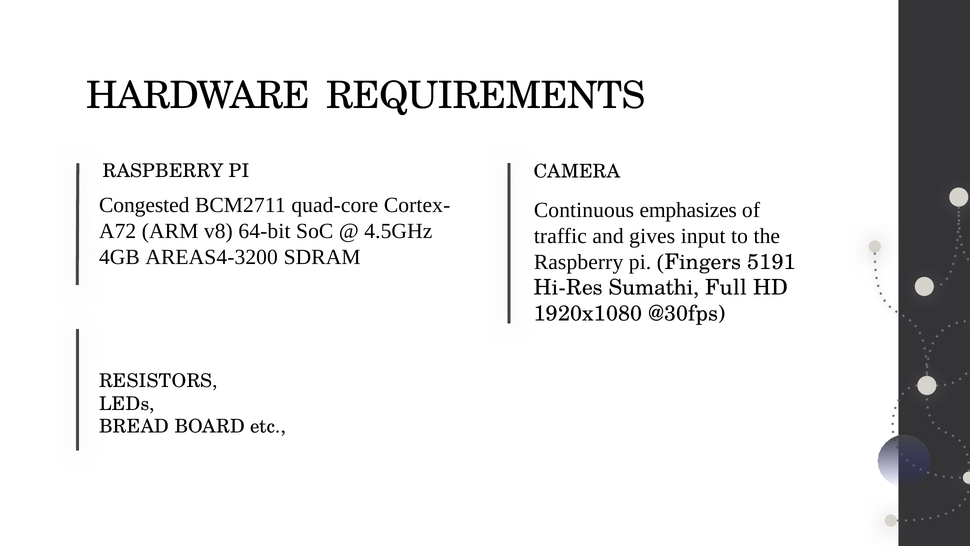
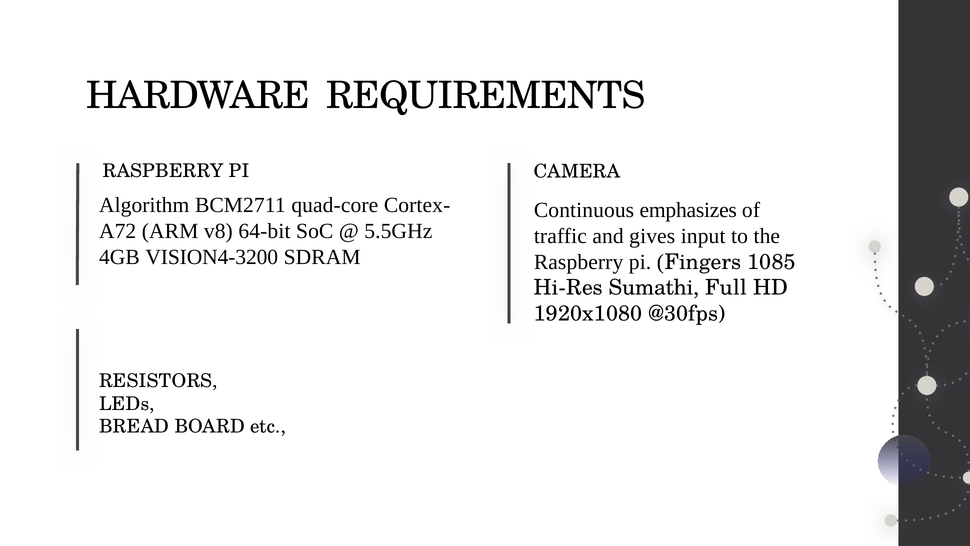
Congested: Congested -> Algorithm
4.5GHz: 4.5GHz -> 5.5GHz
AREAS4-3200: AREAS4-3200 -> VISION4-3200
5191: 5191 -> 1085
